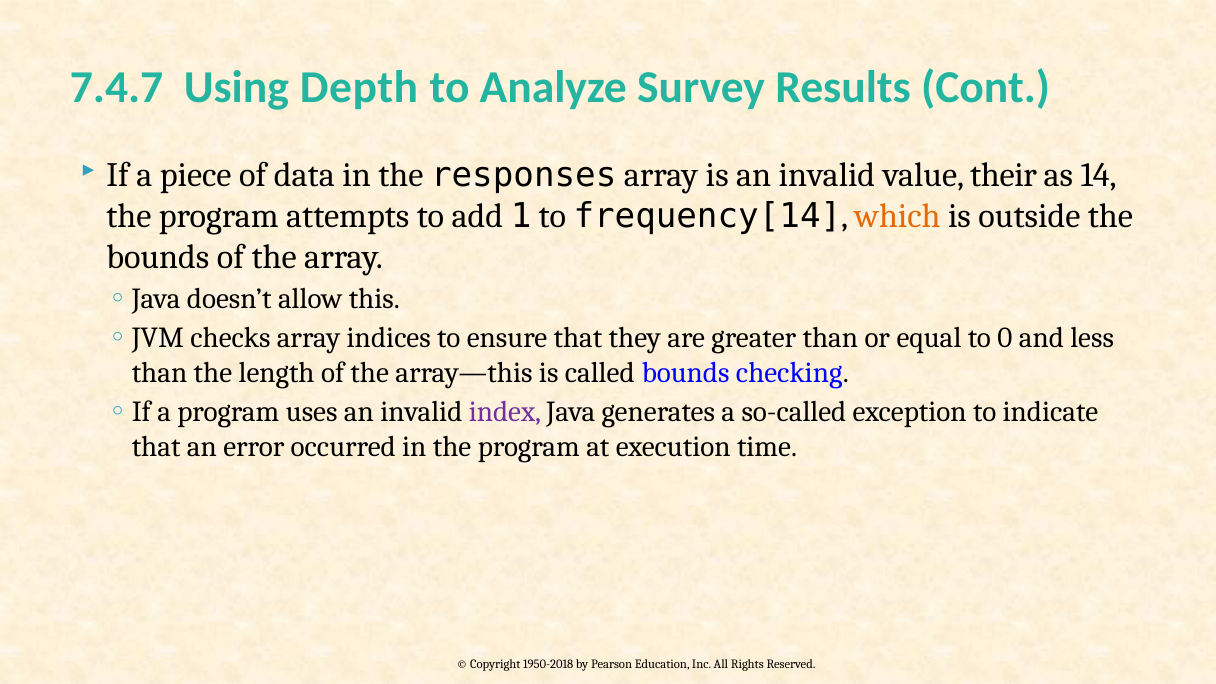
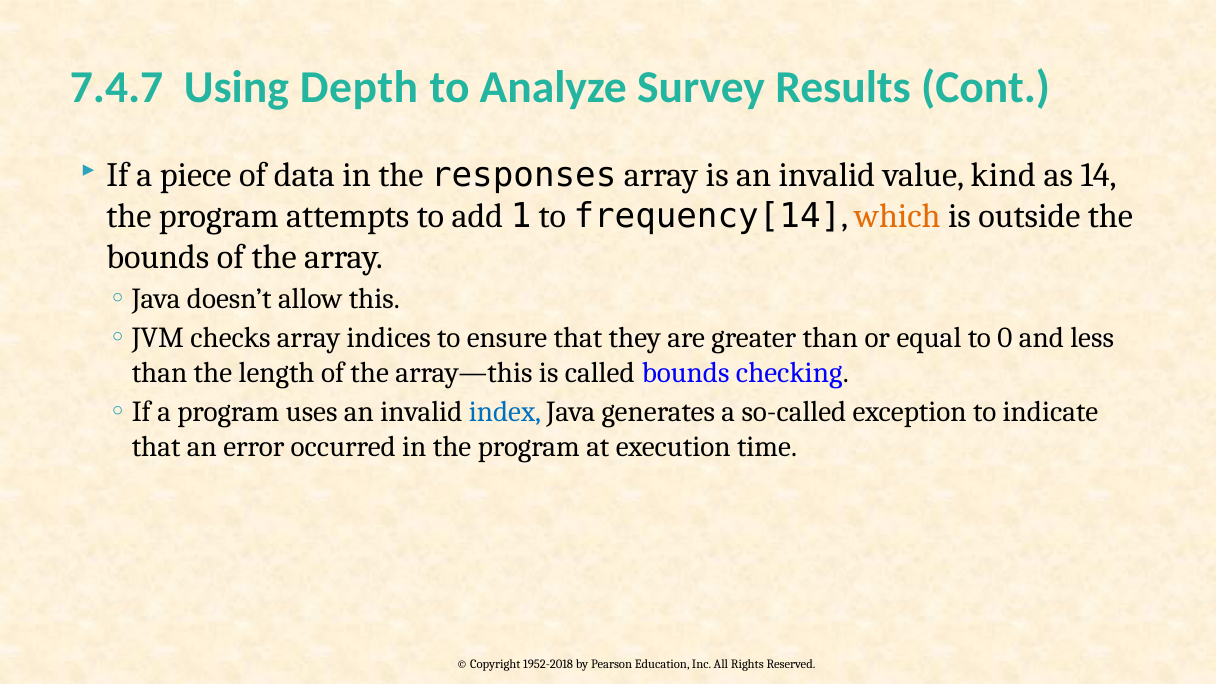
their: their -> kind
index colour: purple -> blue
1950-2018: 1950-2018 -> 1952-2018
